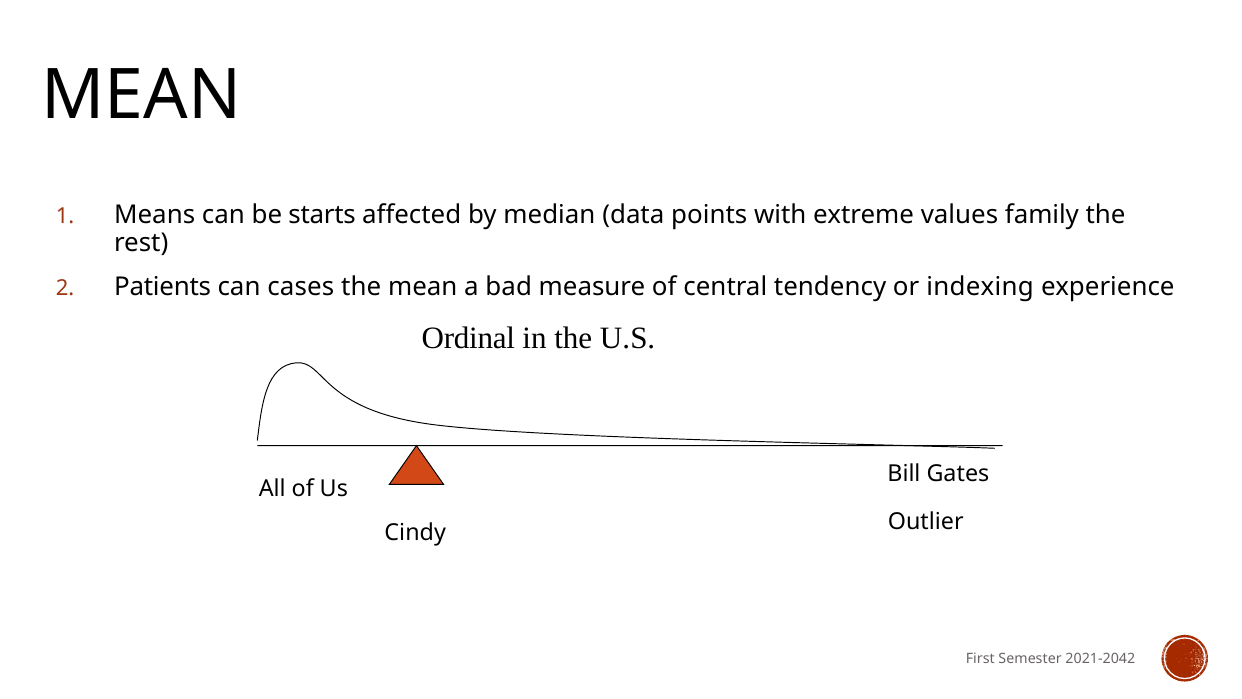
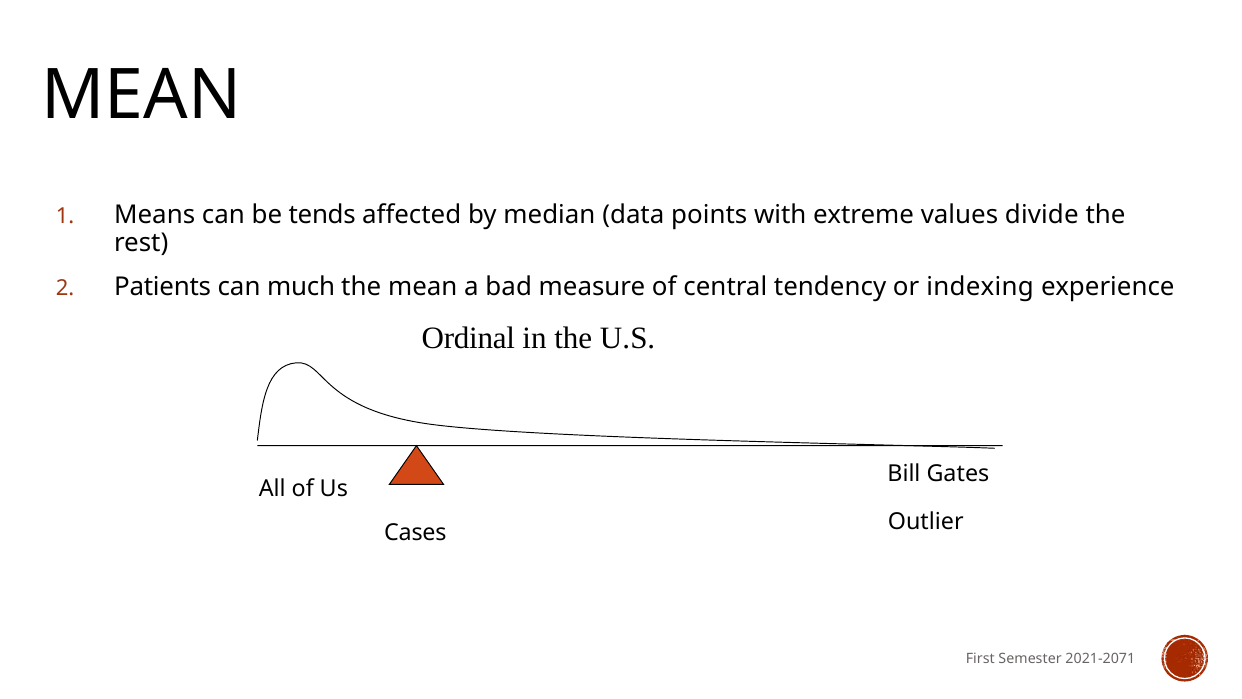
starts: starts -> tends
family: family -> divide
cases: cases -> much
Cindy: Cindy -> Cases
2021-2042: 2021-2042 -> 2021-2071
